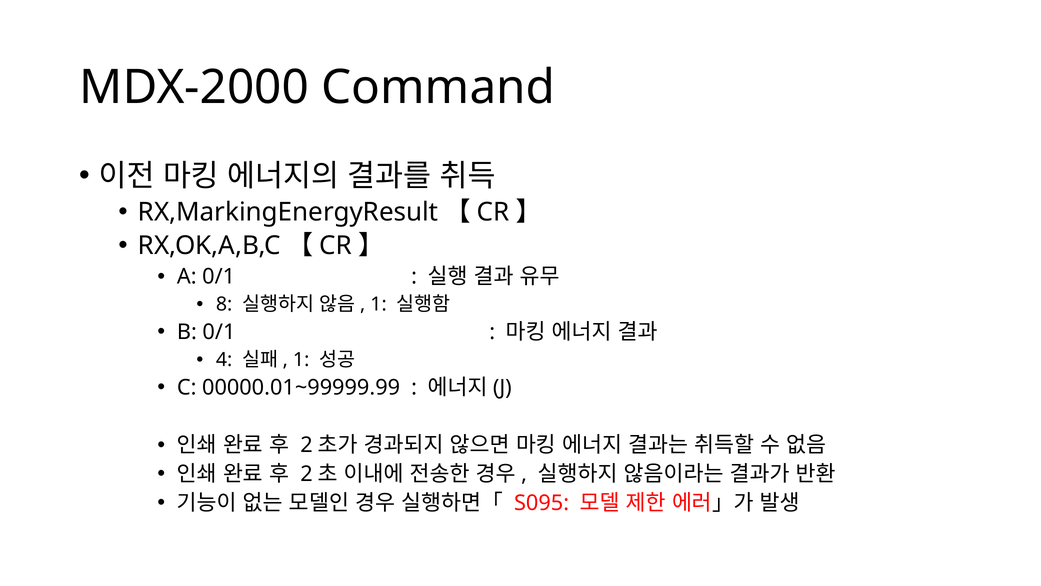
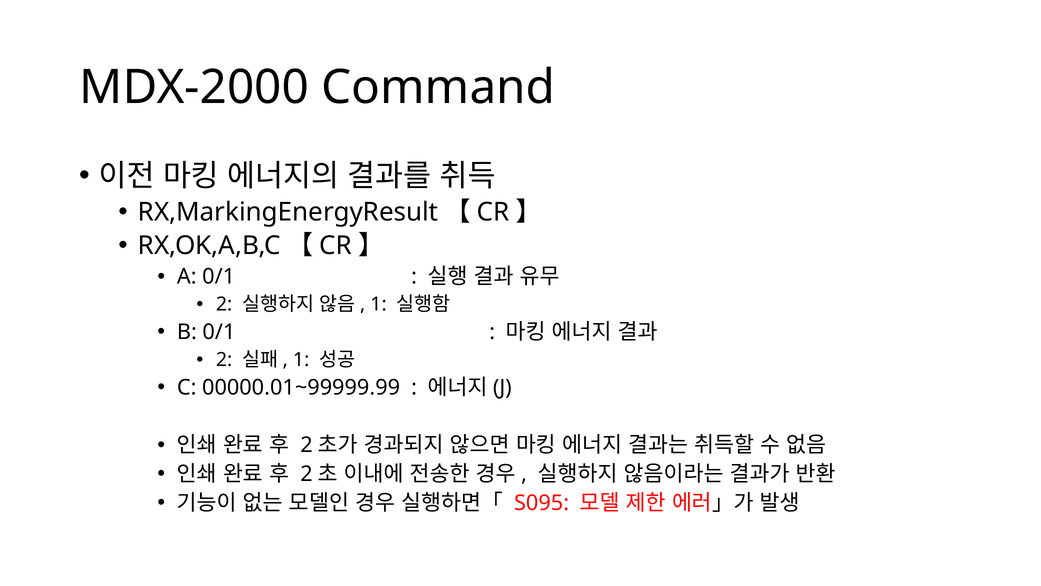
8 at (224, 304): 8 -> 2
4 at (224, 360): 4 -> 2
